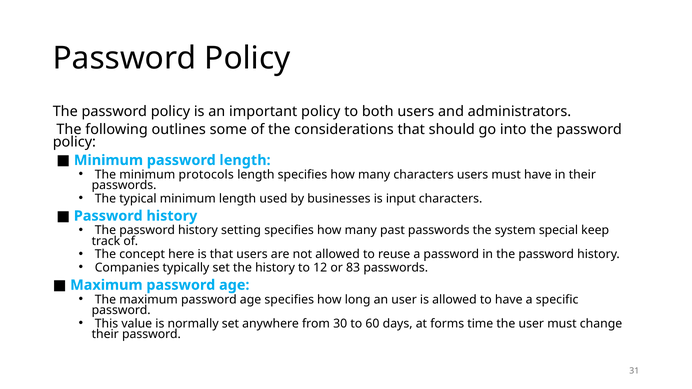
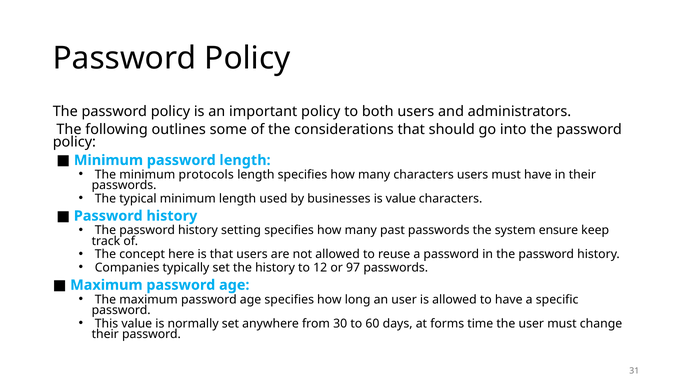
is input: input -> value
special: special -> ensure
83: 83 -> 97
